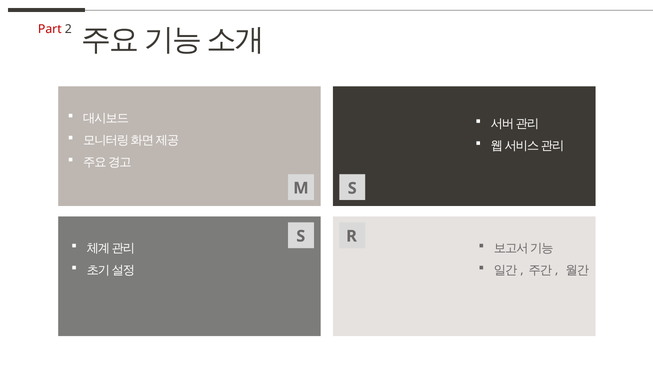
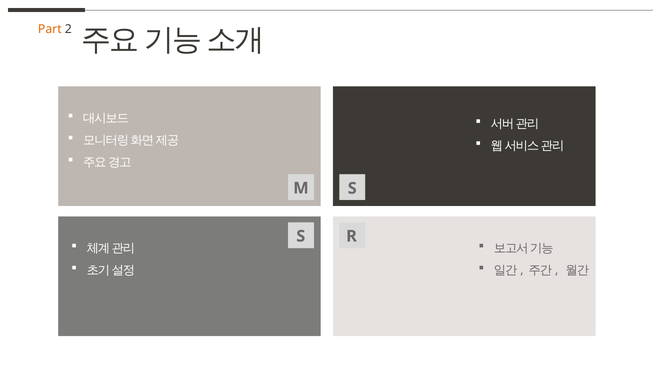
Part colour: red -> orange
